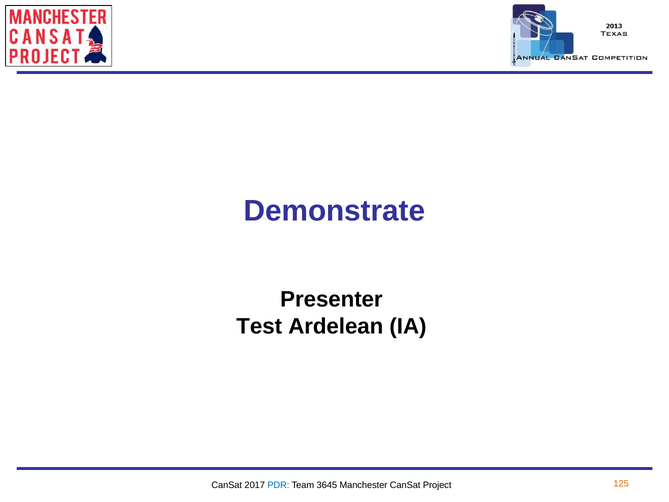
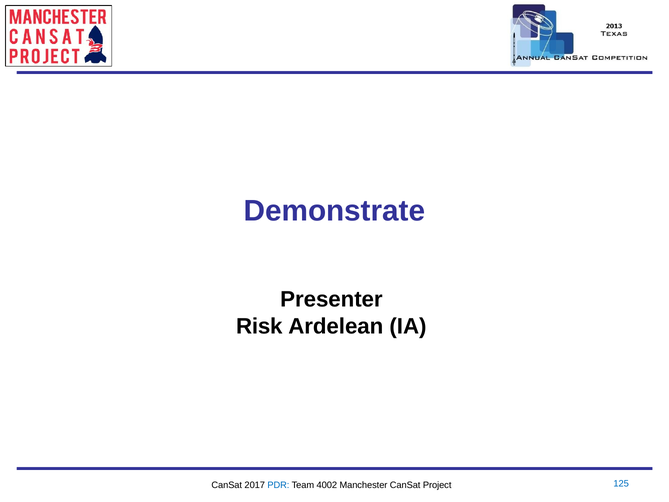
Test: Test -> Risk
3645: 3645 -> 4002
125 colour: orange -> blue
